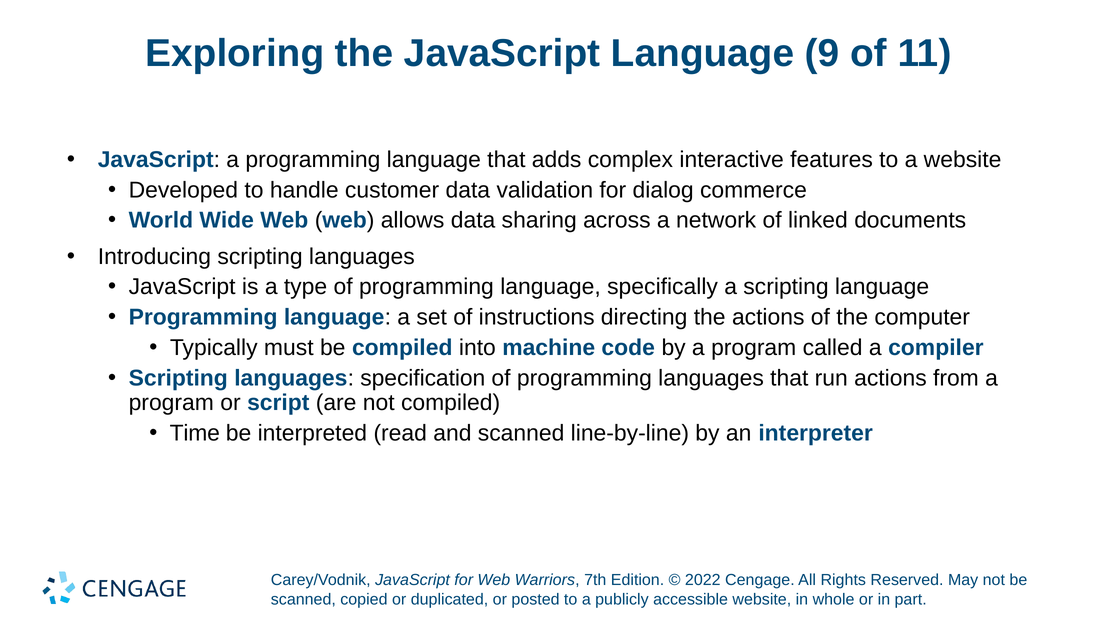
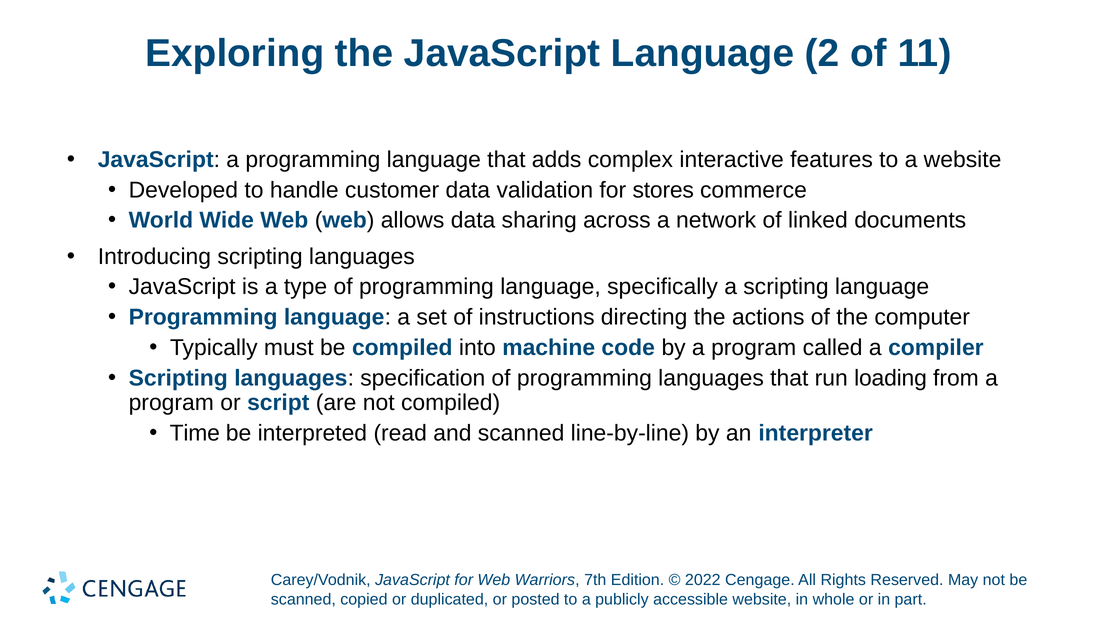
9: 9 -> 2
dialog: dialog -> stores
run actions: actions -> loading
